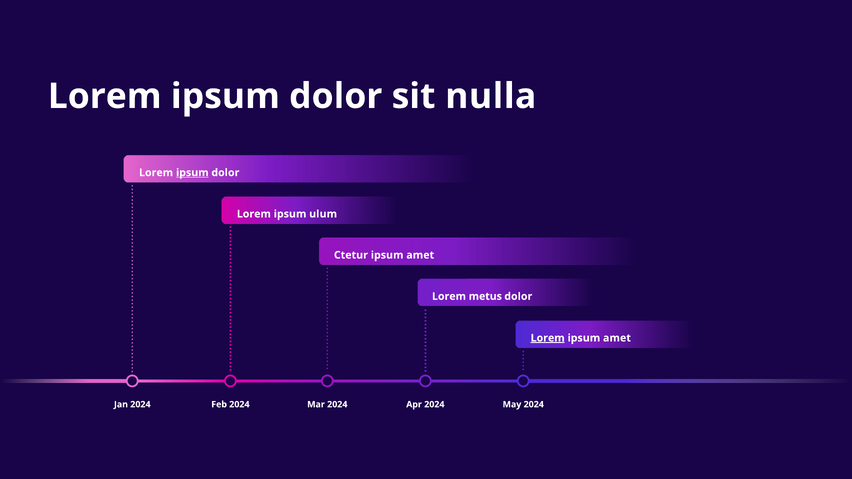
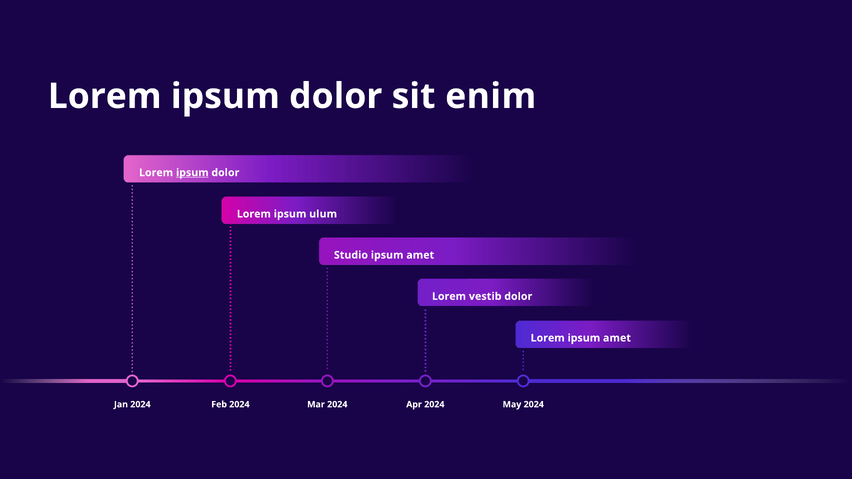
nulla: nulla -> enim
Ctetur: Ctetur -> Studio
metus: metus -> vestib
Lorem at (548, 338) underline: present -> none
